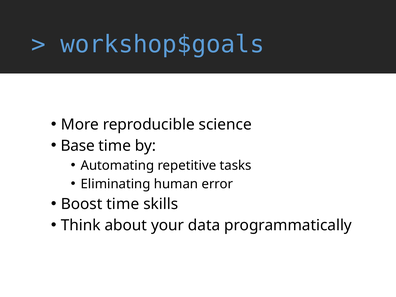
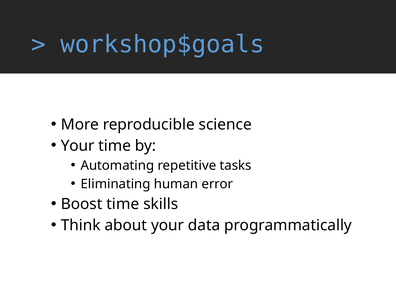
Base at (78, 146): Base -> Your
